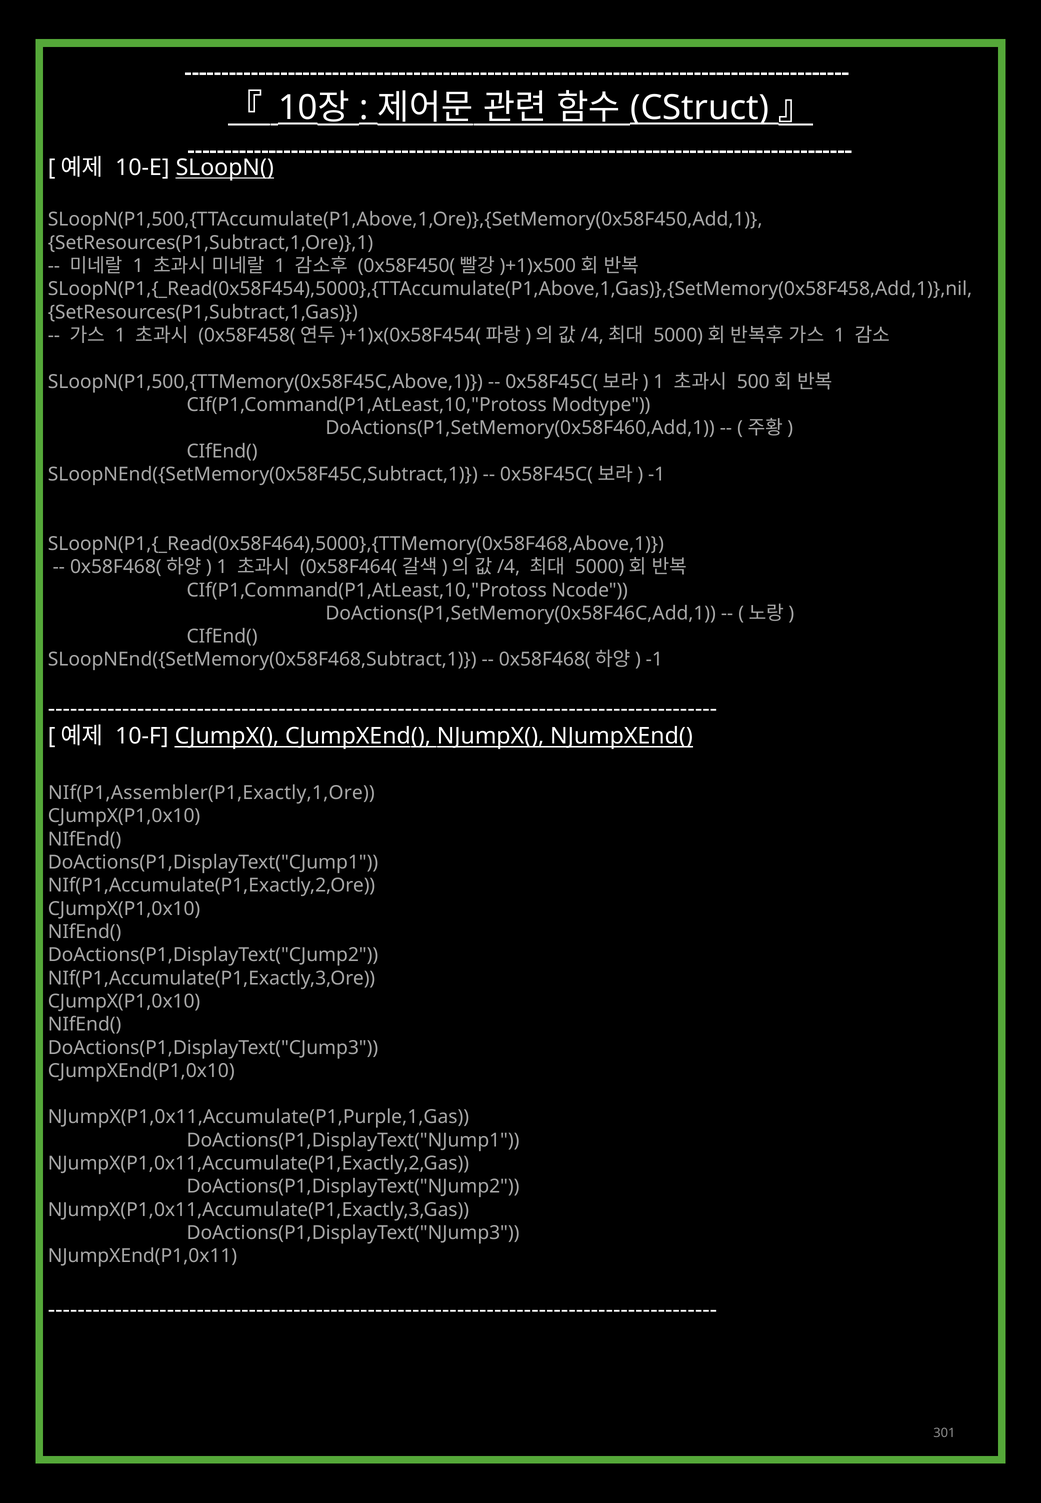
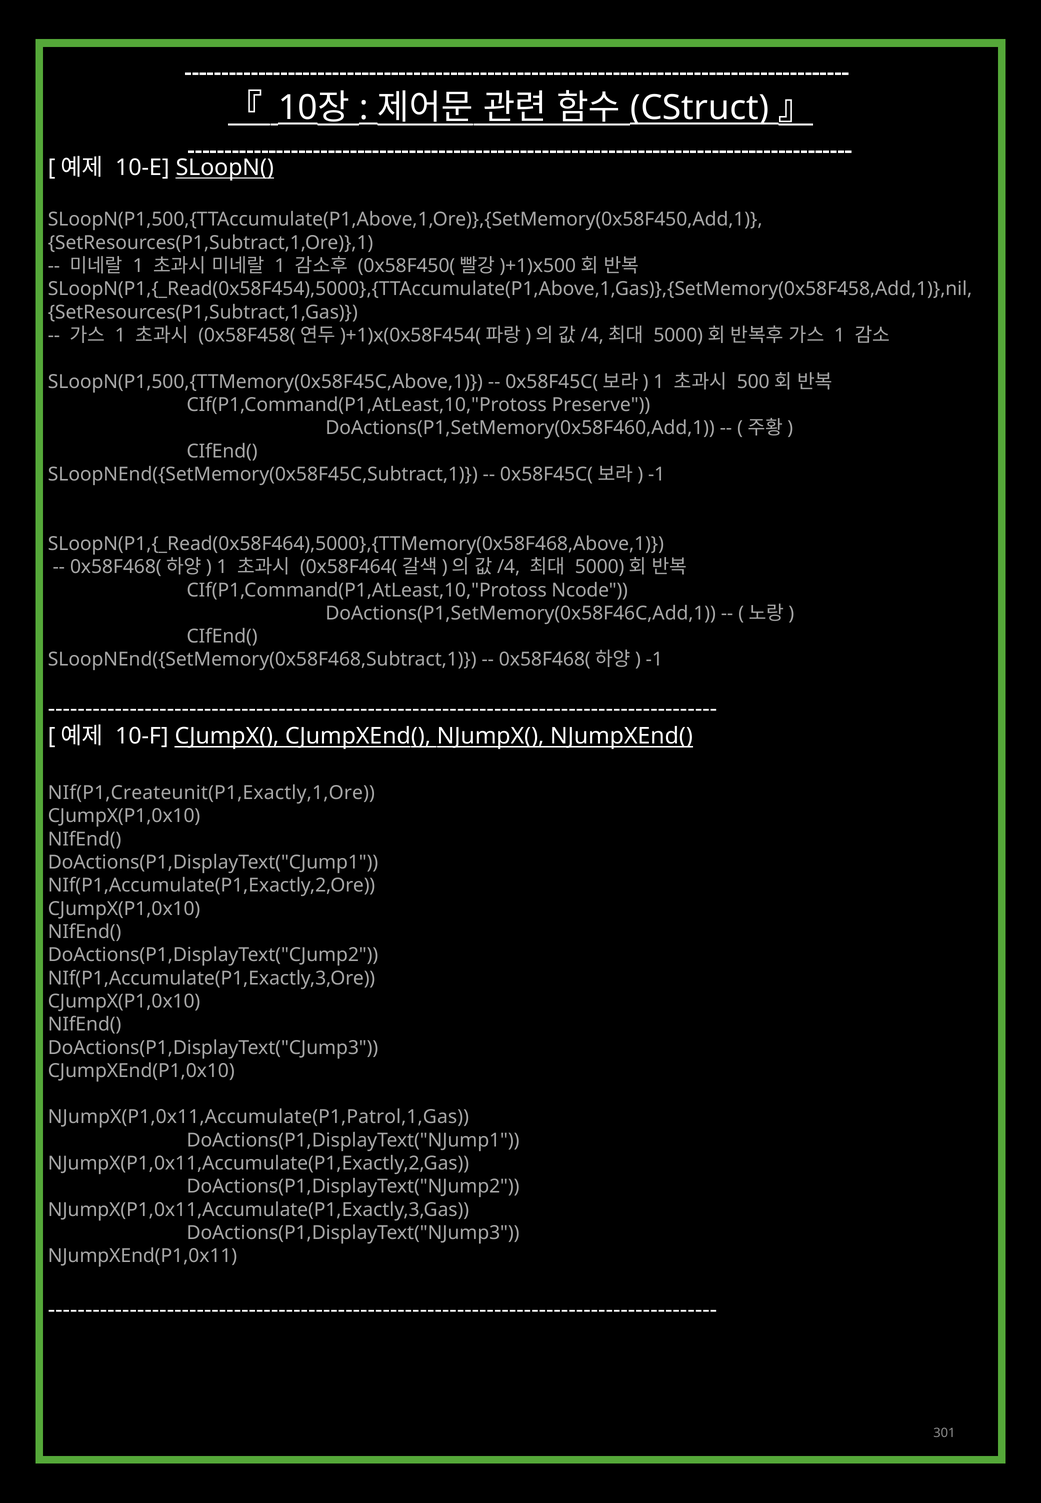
Modtype: Modtype -> Preserve
NIf(P1,Assembler(P1,Exactly,1,Ore: NIf(P1,Assembler(P1,Exactly,1,Ore -> NIf(P1,Createunit(P1,Exactly,1,Ore
NJumpX(P1,0x11,Accumulate(P1,Purple,1,Gas: NJumpX(P1,0x11,Accumulate(P1,Purple,1,Gas -> NJumpX(P1,0x11,Accumulate(P1,Patrol,1,Gas
